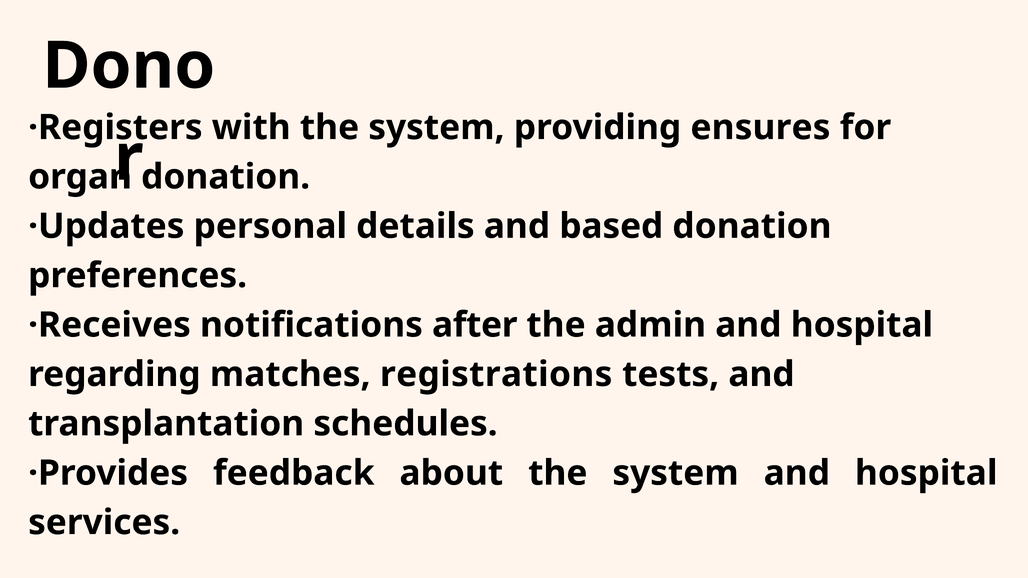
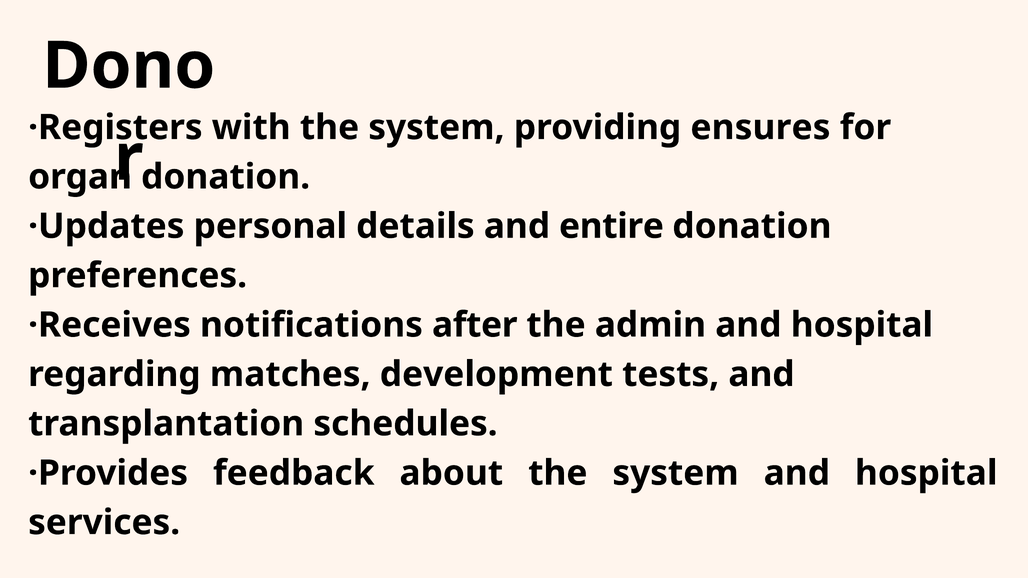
based: based -> entire
registrations: registrations -> development
